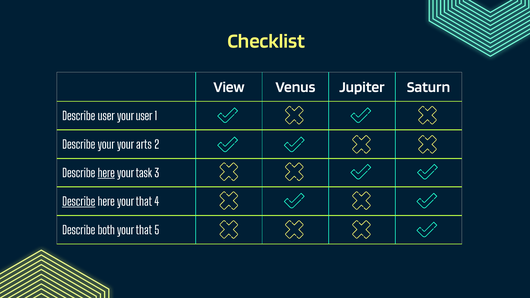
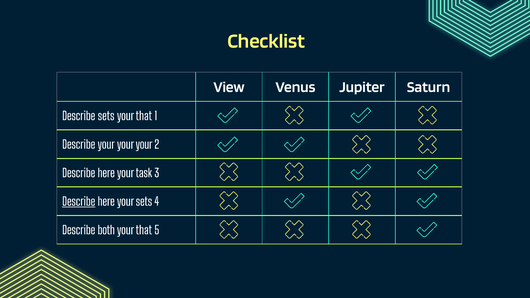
Describe user: user -> sets
user at (144, 116): user -> that
arts at (144, 145): arts -> your
here at (106, 173) underline: present -> none
here your that: that -> sets
